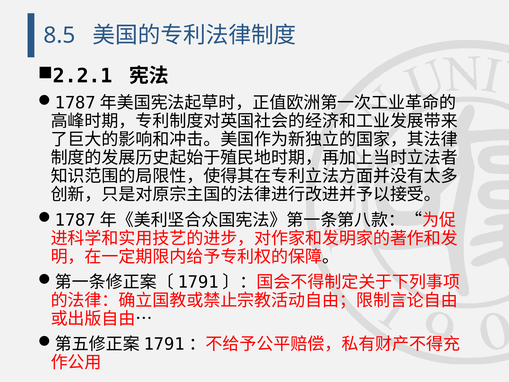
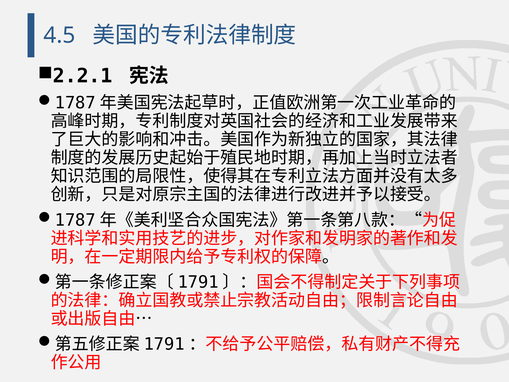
8.5: 8.5 -> 4.5
